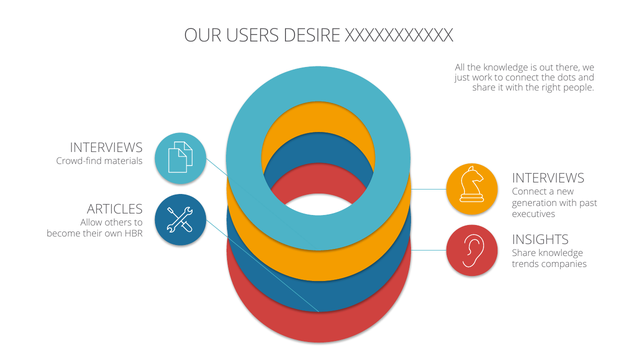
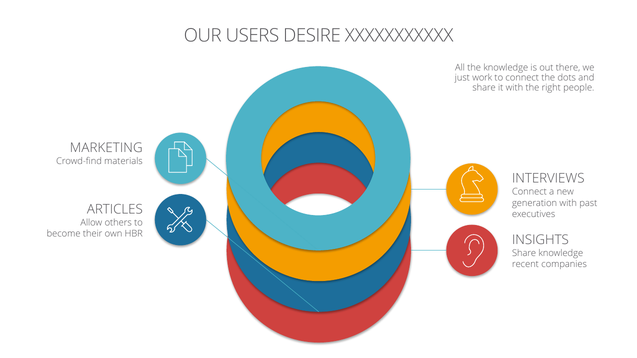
INTERVIEWS at (106, 148): INTERVIEWS -> MARKETING
trends: trends -> recent
